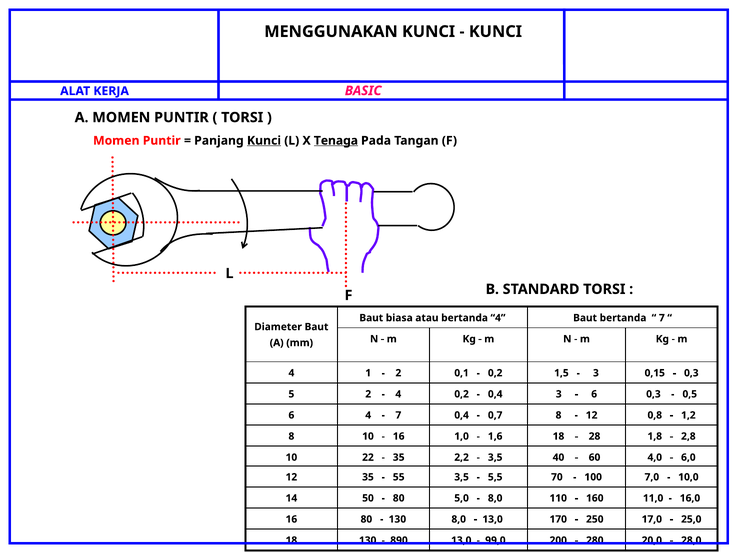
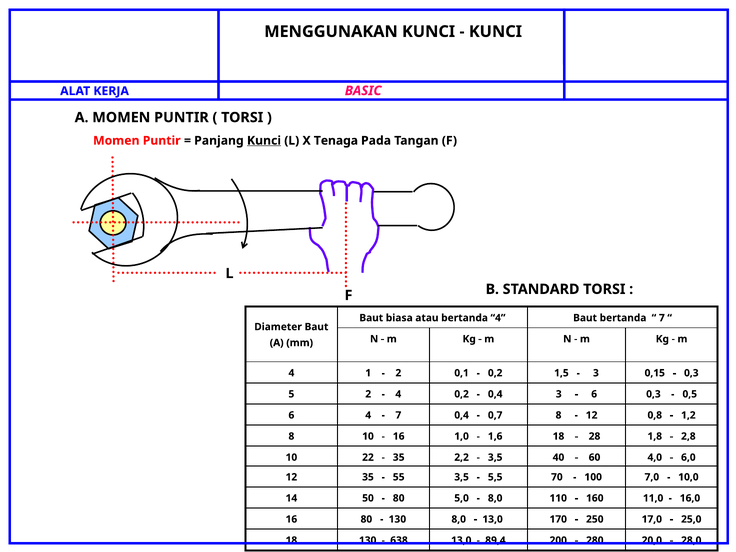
Tenaga underline: present -> none
890: 890 -> 638
99,0: 99,0 -> 89,4
